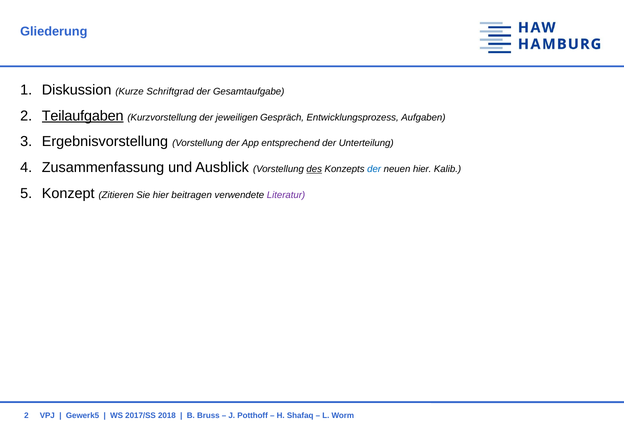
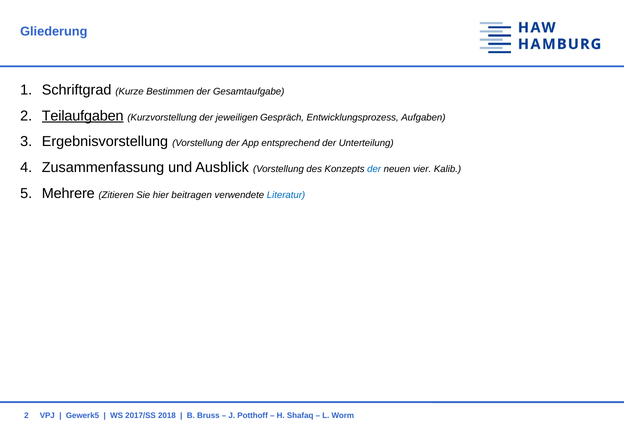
Diskussion: Diskussion -> Schriftgrad
Schriftgrad: Schriftgrad -> Bestimmen
des underline: present -> none
neuen hier: hier -> vier
Konzept: Konzept -> Mehrere
Literatur colour: purple -> blue
